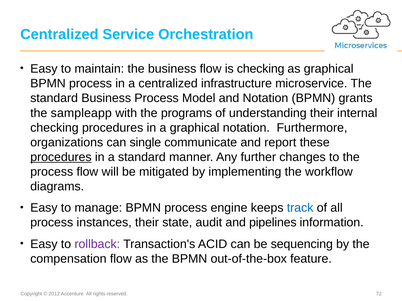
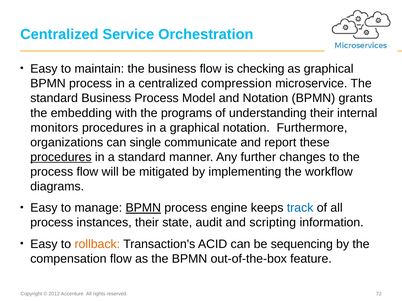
infrastructure: infrastructure -> compression
sampleapp: sampleapp -> embedding
checking at (54, 128): checking -> monitors
BPMN at (143, 208) underline: none -> present
pipelines: pipelines -> scripting
rollback colour: purple -> orange
